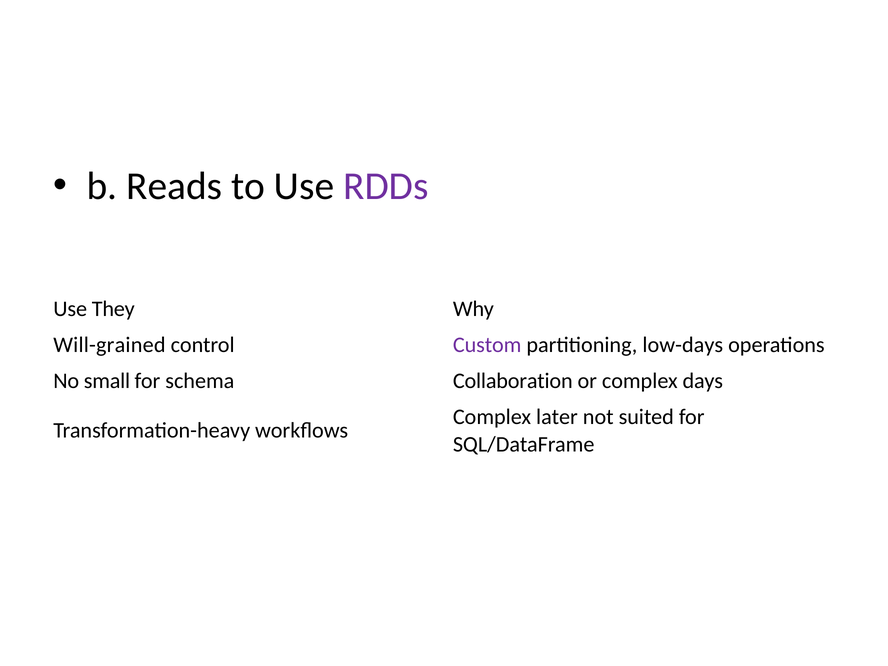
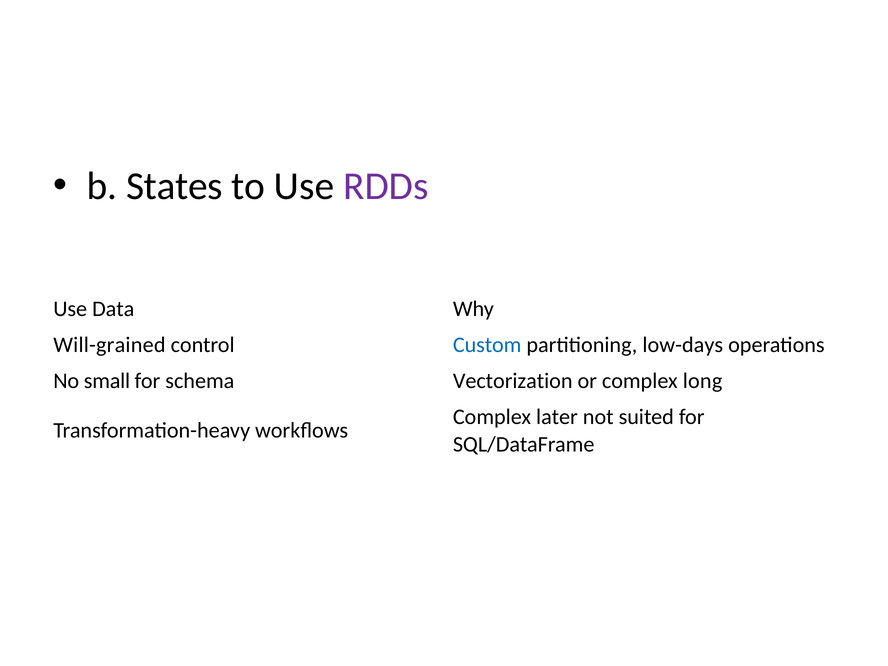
Reads: Reads -> States
They: They -> Data
Custom colour: purple -> blue
Collaboration: Collaboration -> Vectorization
days: days -> long
